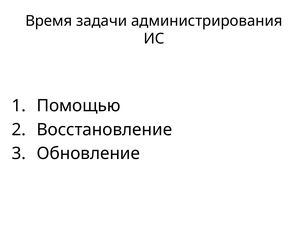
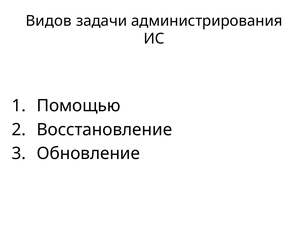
Время: Время -> Видов
